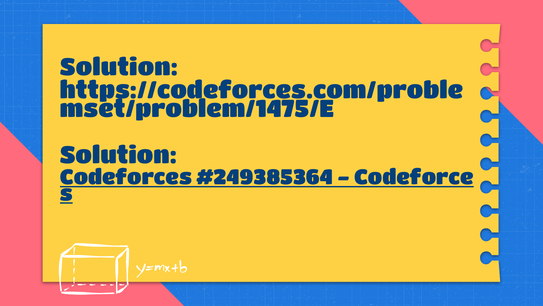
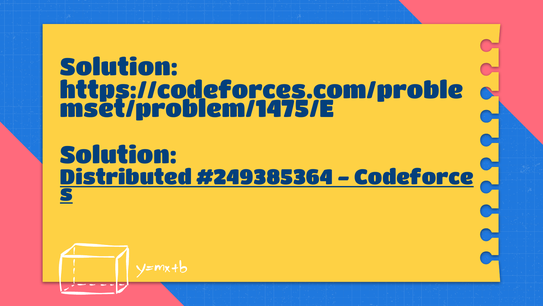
Codeforces: Codeforces -> Distributed
